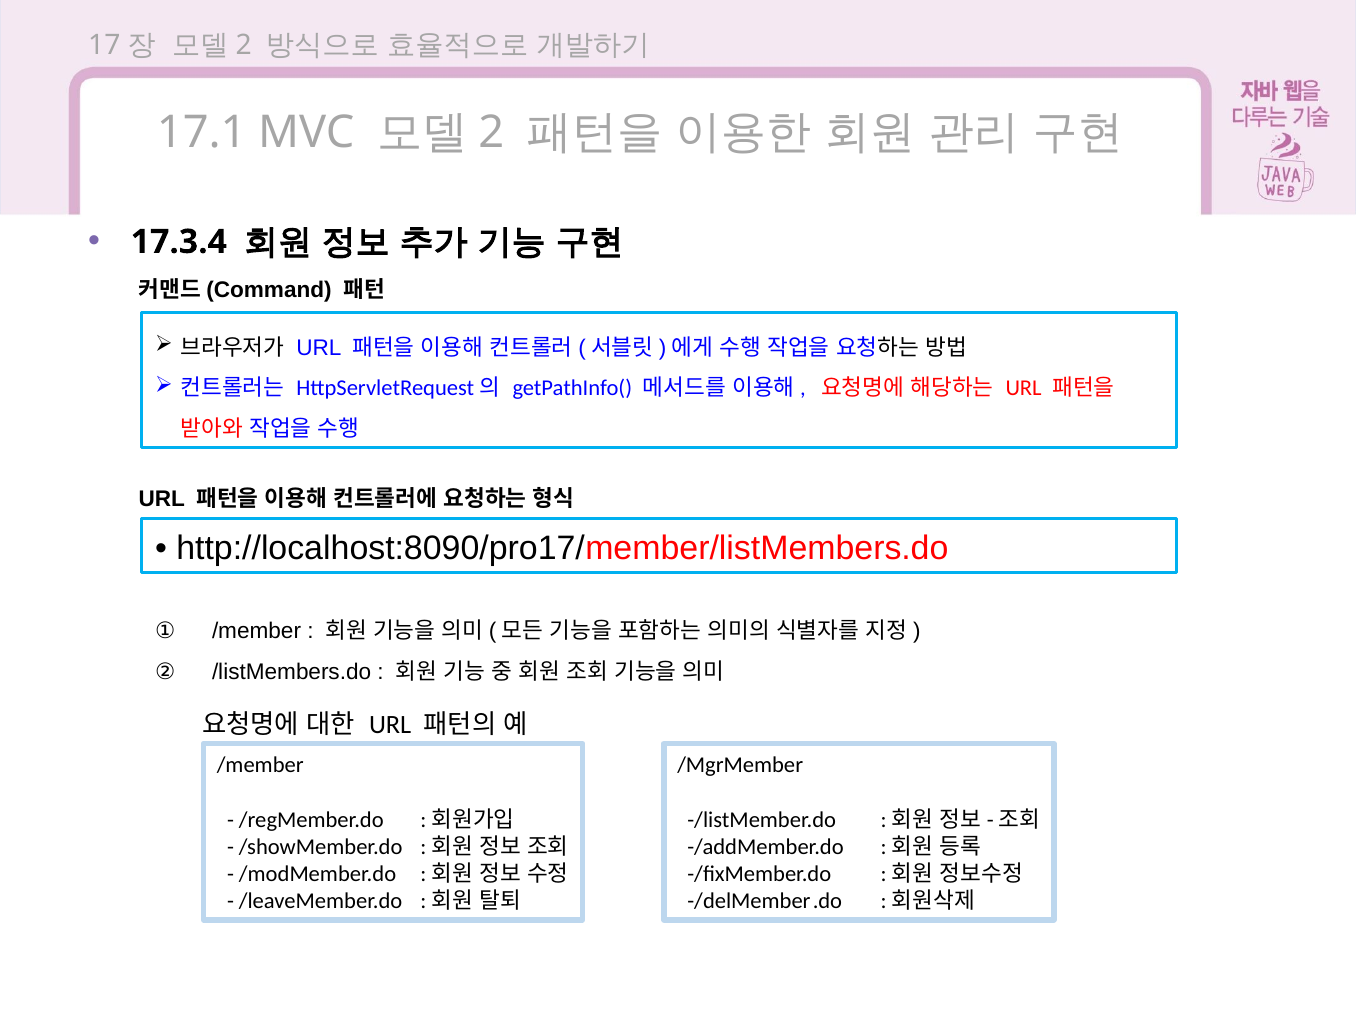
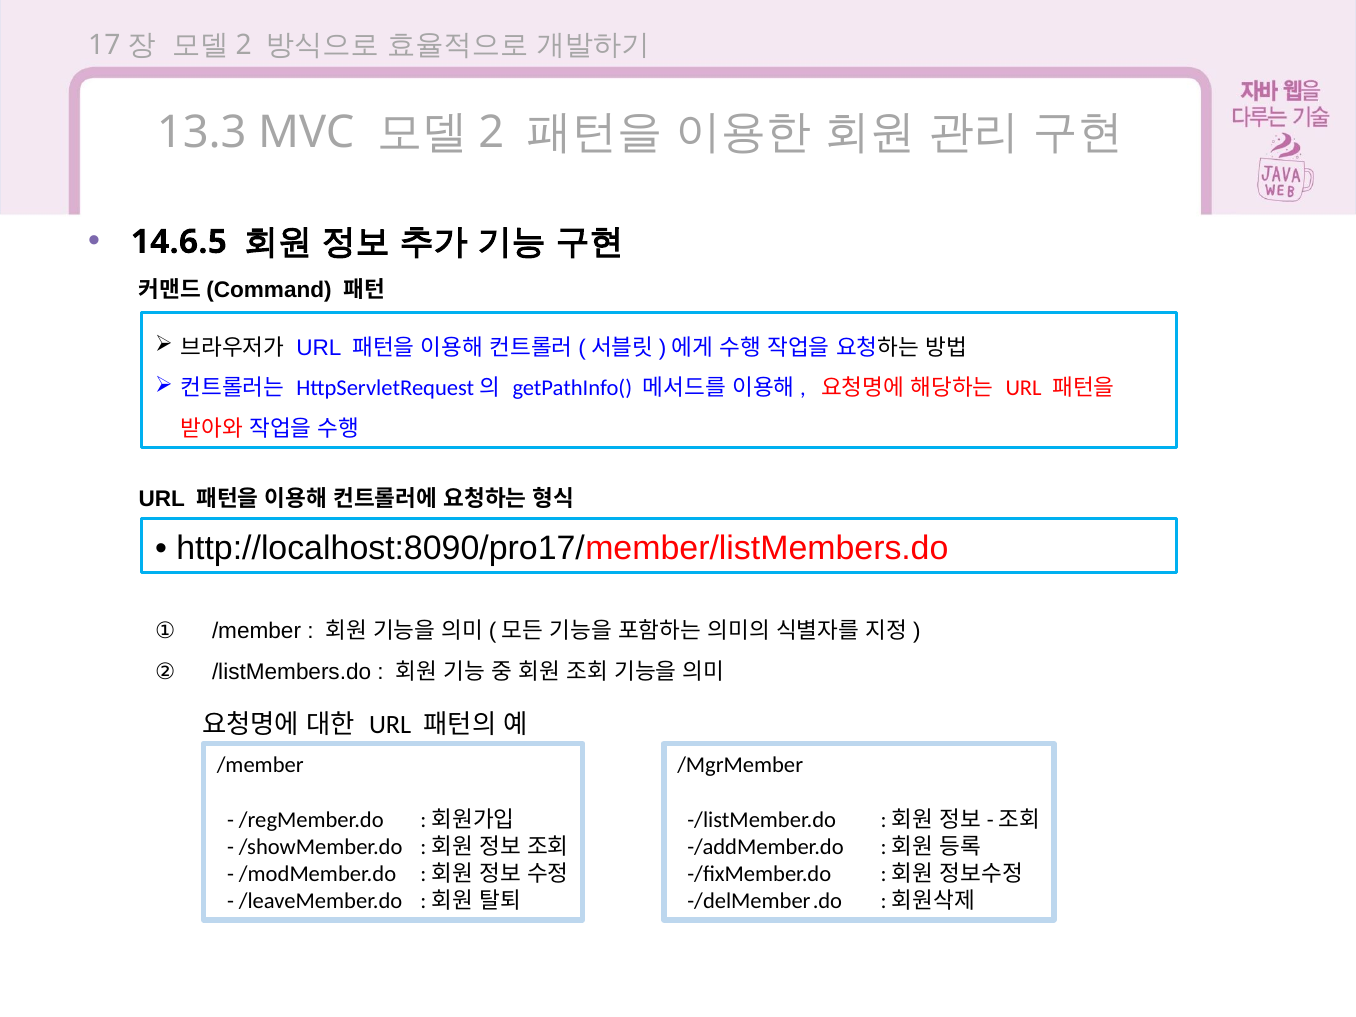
17.1: 17.1 -> 13.3
17.3.4: 17.3.4 -> 14.6.5
